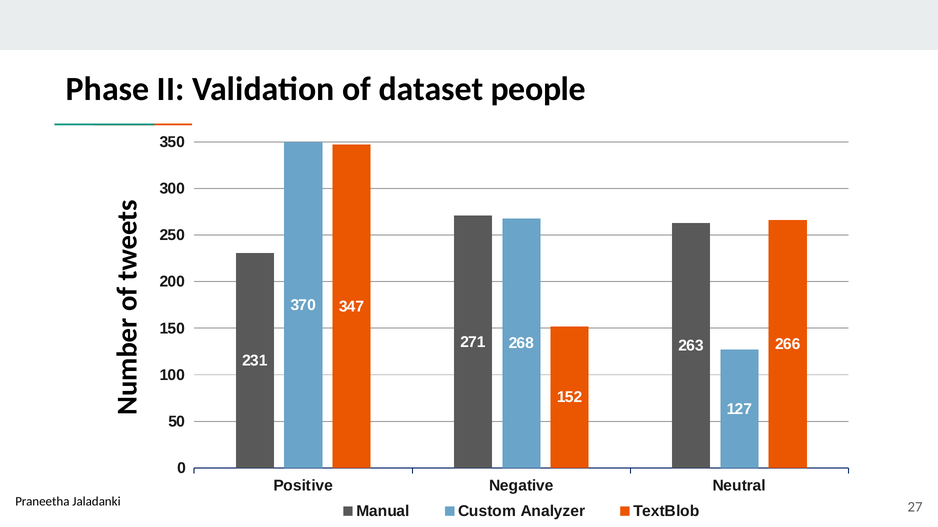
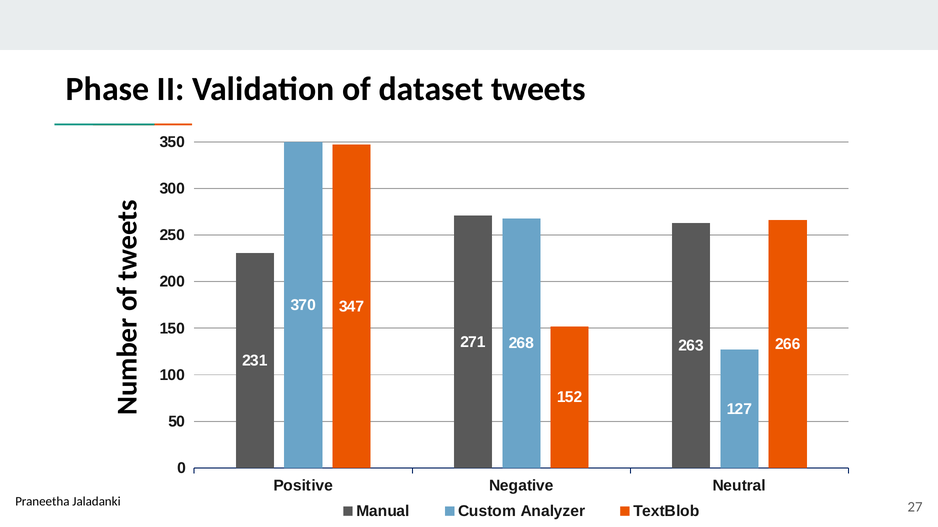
people: people -> tweets
